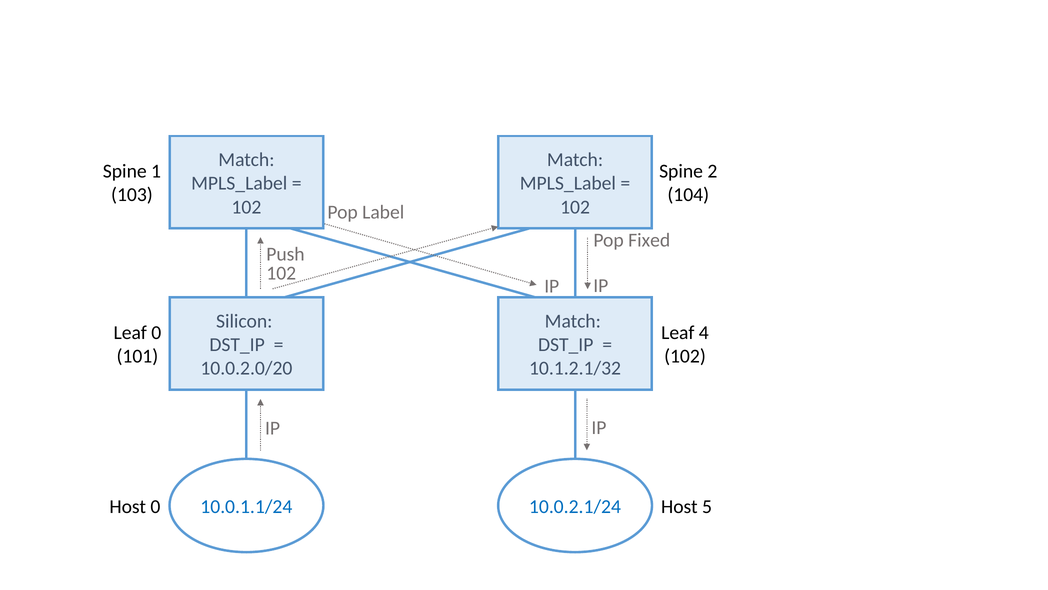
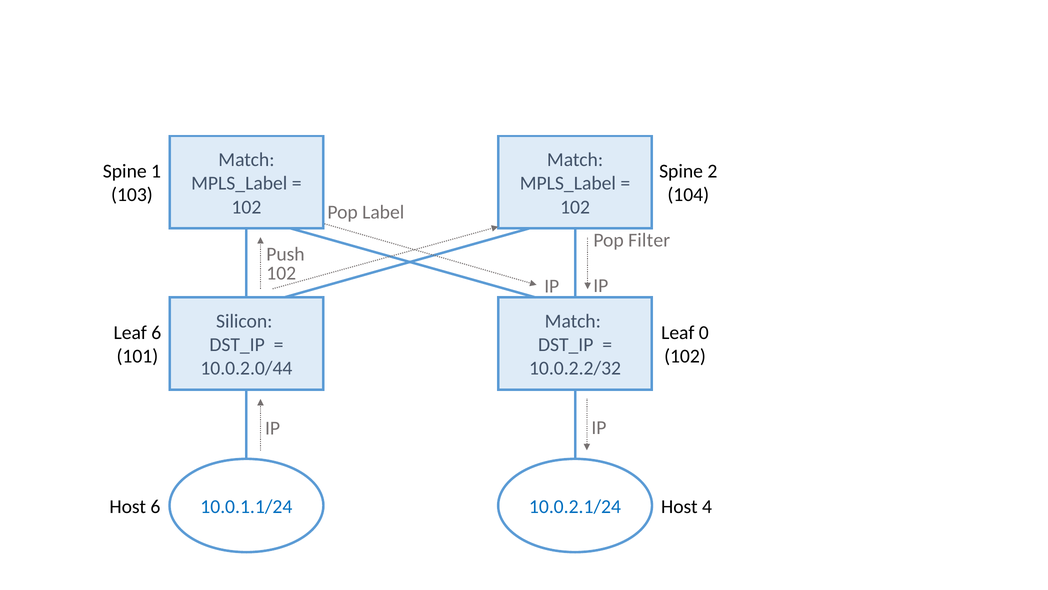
Fixed: Fixed -> Filter
Leaf 0: 0 -> 6
4: 4 -> 0
10.0.2.0/20: 10.0.2.0/20 -> 10.0.2.0/44
10.1.2.1/32: 10.1.2.1/32 -> 10.0.2.2/32
Host 0: 0 -> 6
5: 5 -> 4
